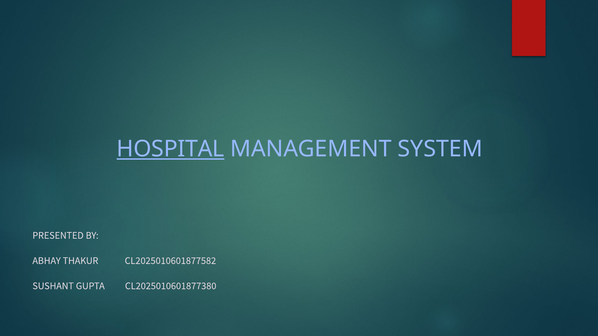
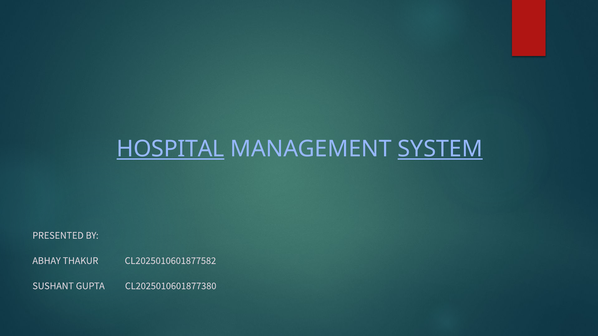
SYSTEM underline: none -> present
